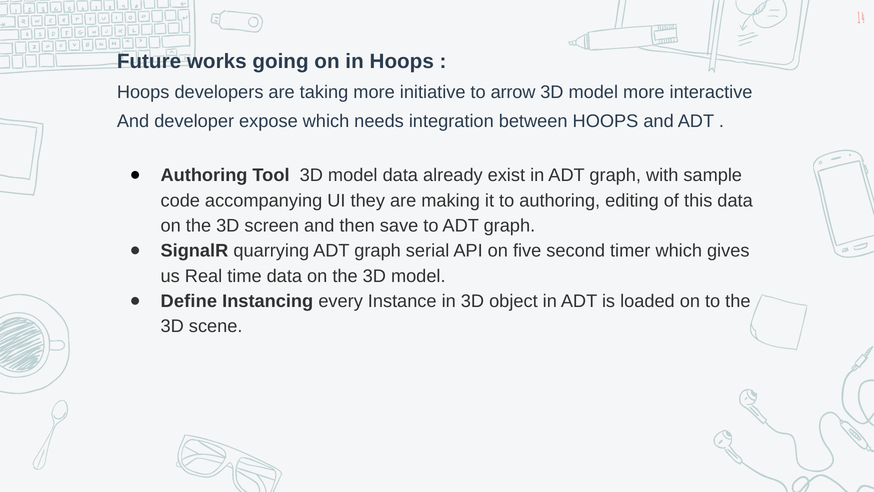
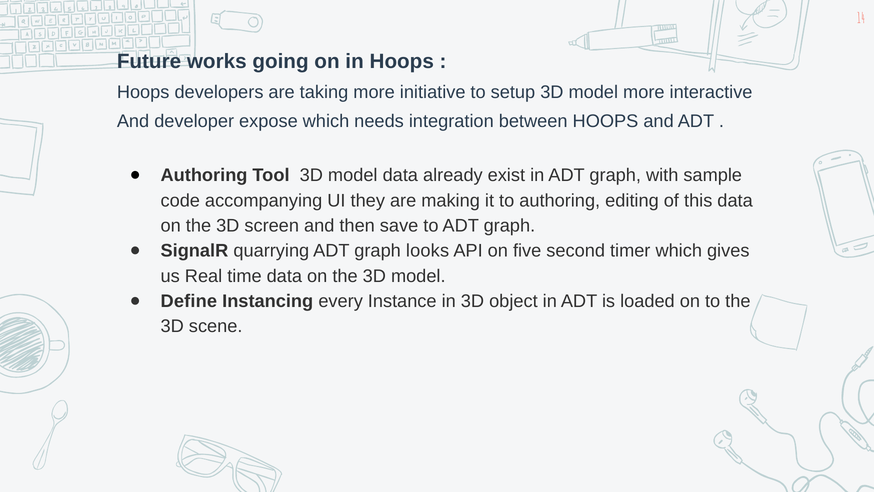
arrow: arrow -> setup
serial: serial -> looks
